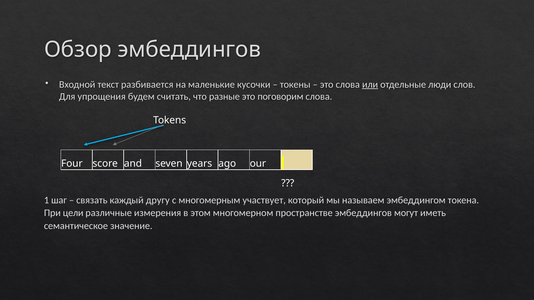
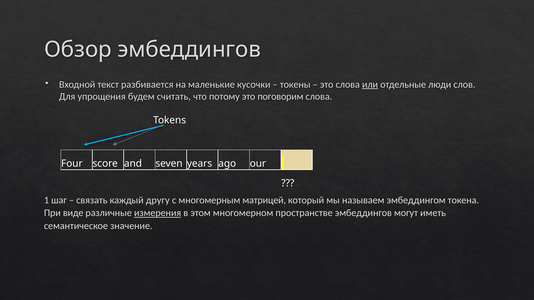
разные: разные -> потому
участвует: участвует -> матрицей
цели: цели -> виде
измерения underline: none -> present
